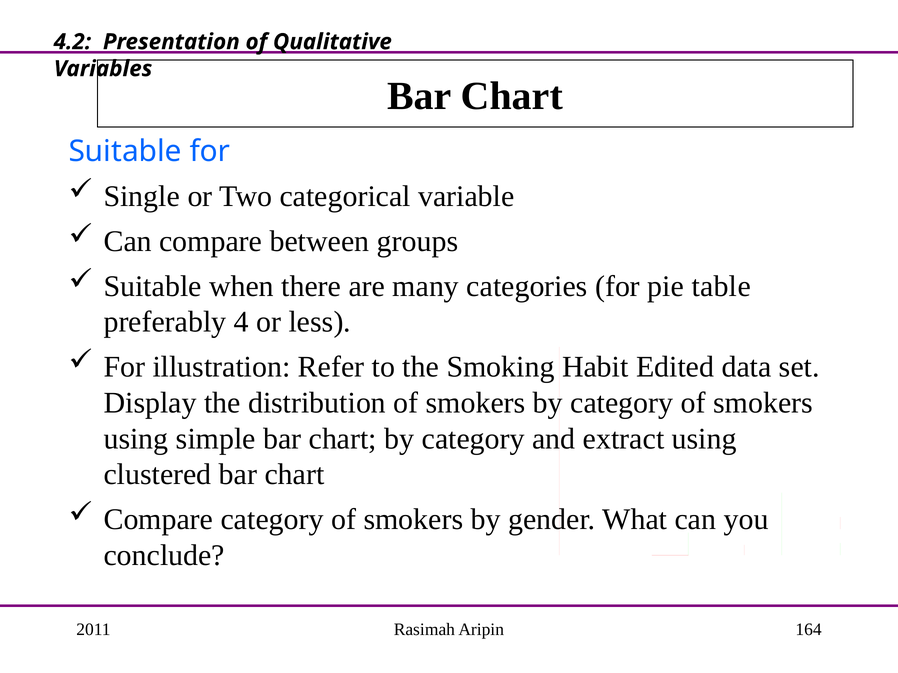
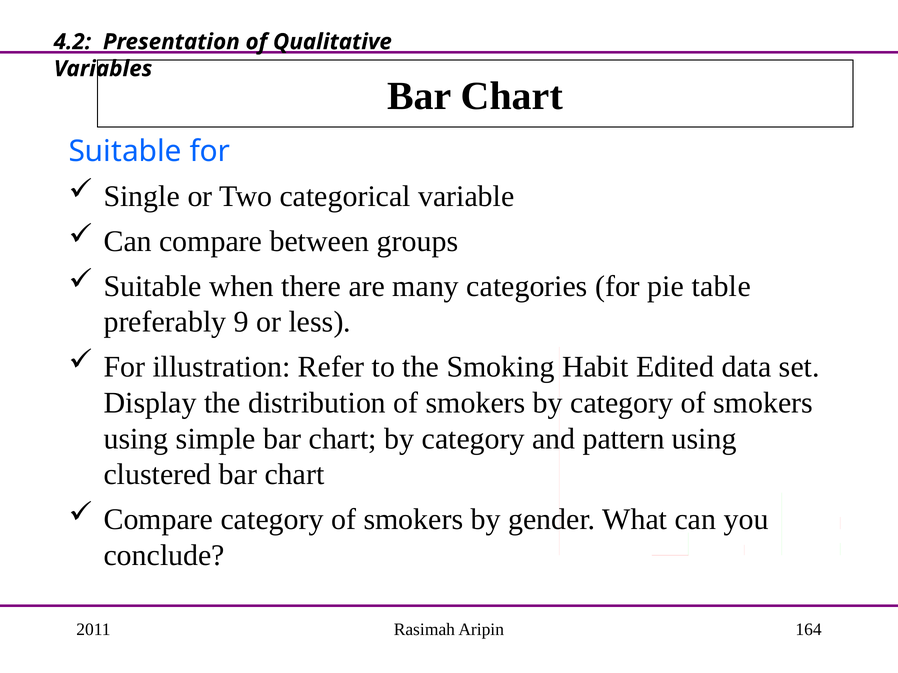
4: 4 -> 9
extract: extract -> pattern
